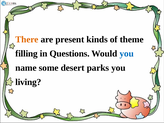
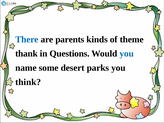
There colour: orange -> blue
present: present -> parents
filling: filling -> thank
living: living -> think
